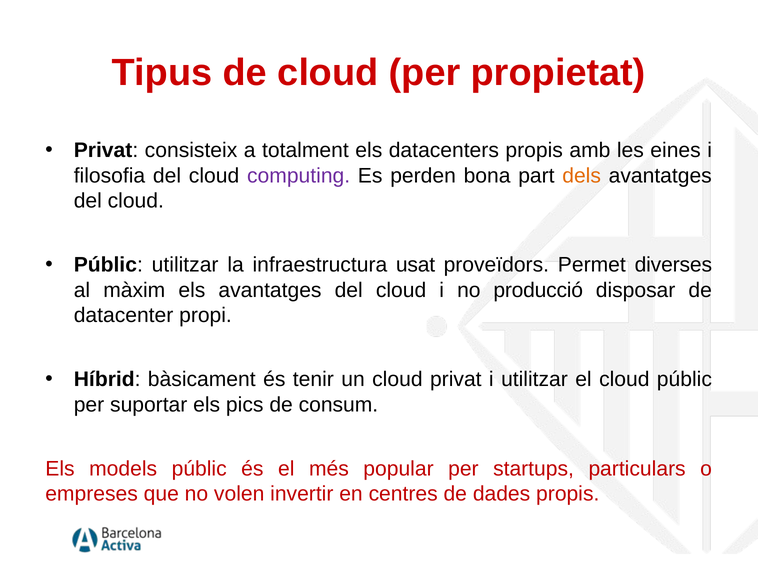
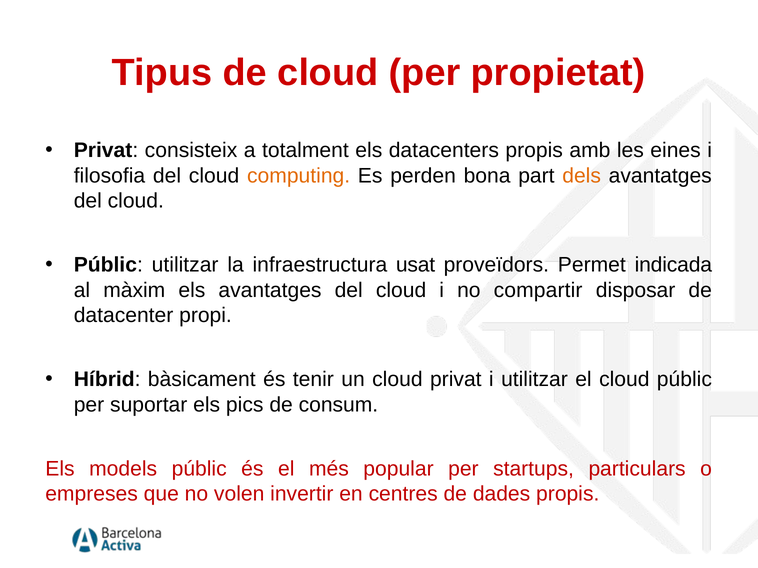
computing colour: purple -> orange
diverses: diverses -> indicada
producció: producció -> compartir
